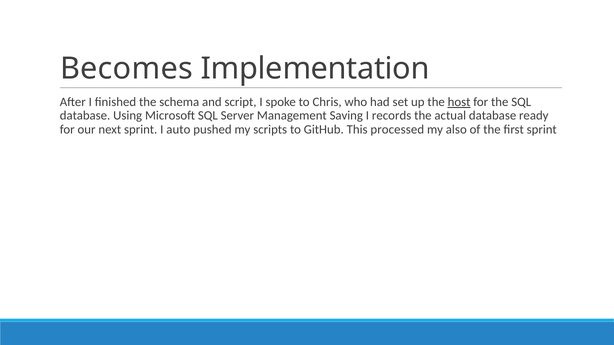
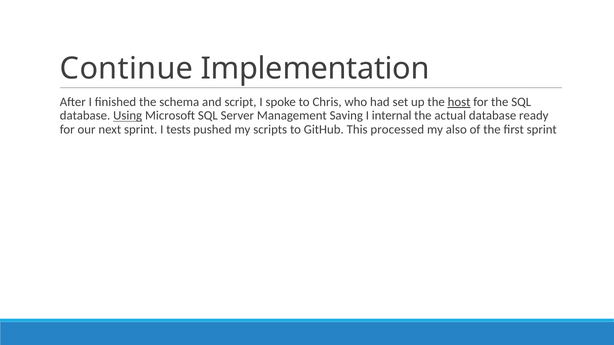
Becomes: Becomes -> Continue
Using underline: none -> present
records: records -> internal
auto: auto -> tests
